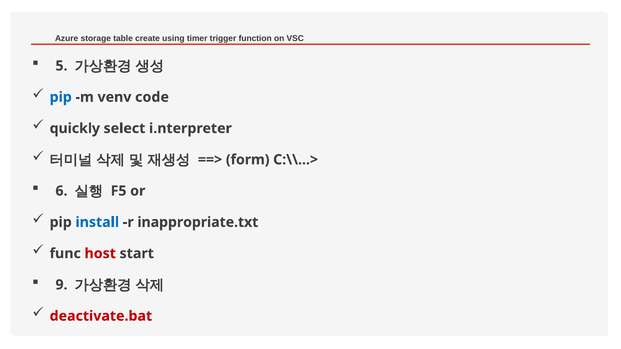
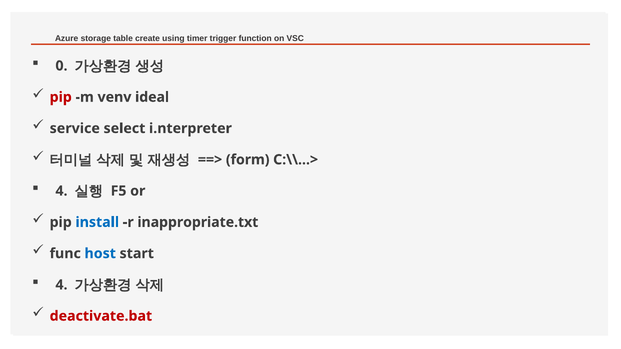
5: 5 -> 0
pip at (61, 97) colour: blue -> red
code: code -> ideal
quickly: quickly -> service
6 at (61, 191): 6 -> 4
host colour: red -> blue
9 at (61, 285): 9 -> 4
